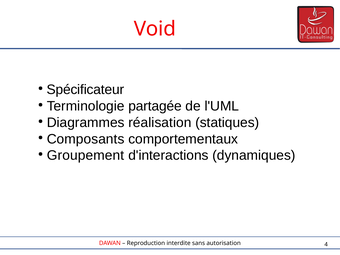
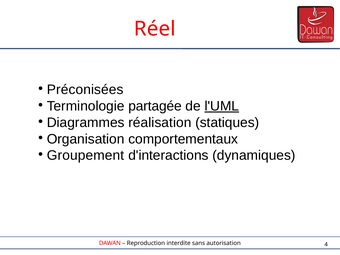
Void: Void -> Réel
Spécificateur: Spécificateur -> Préconisées
l'UML underline: none -> present
Composants: Composants -> Organisation
